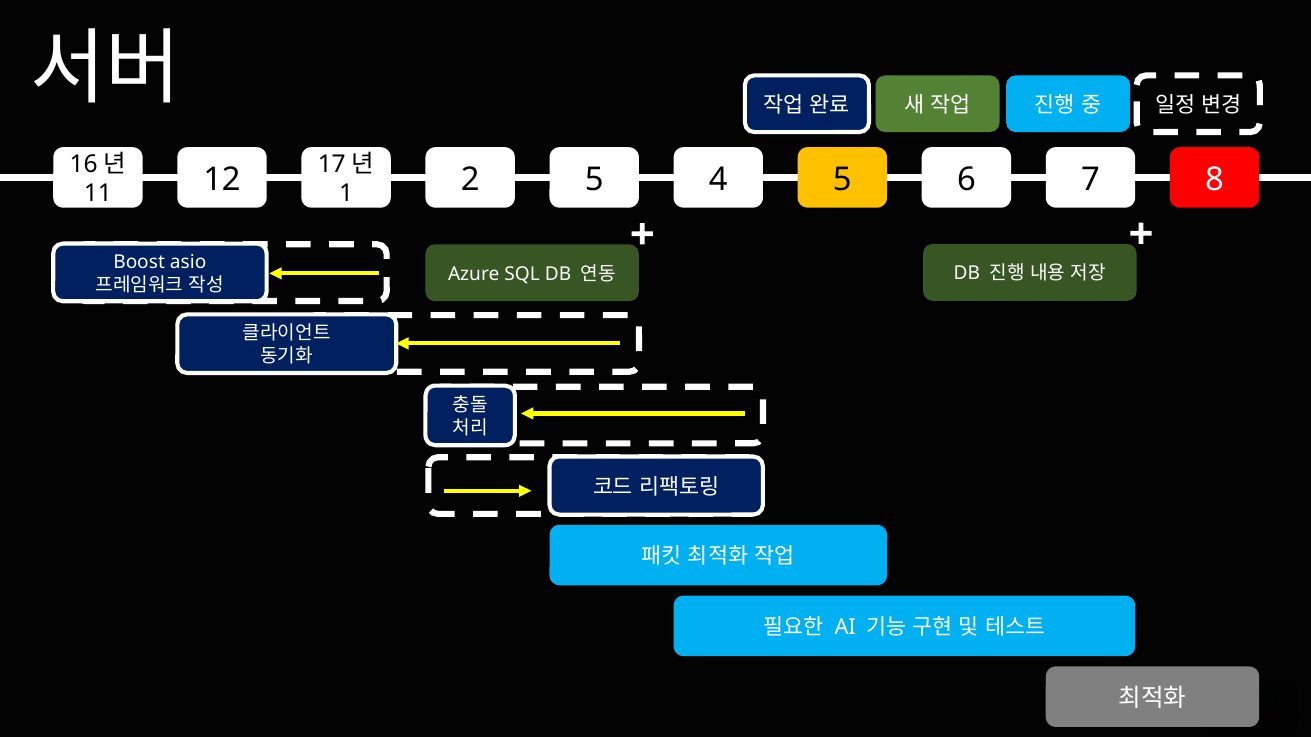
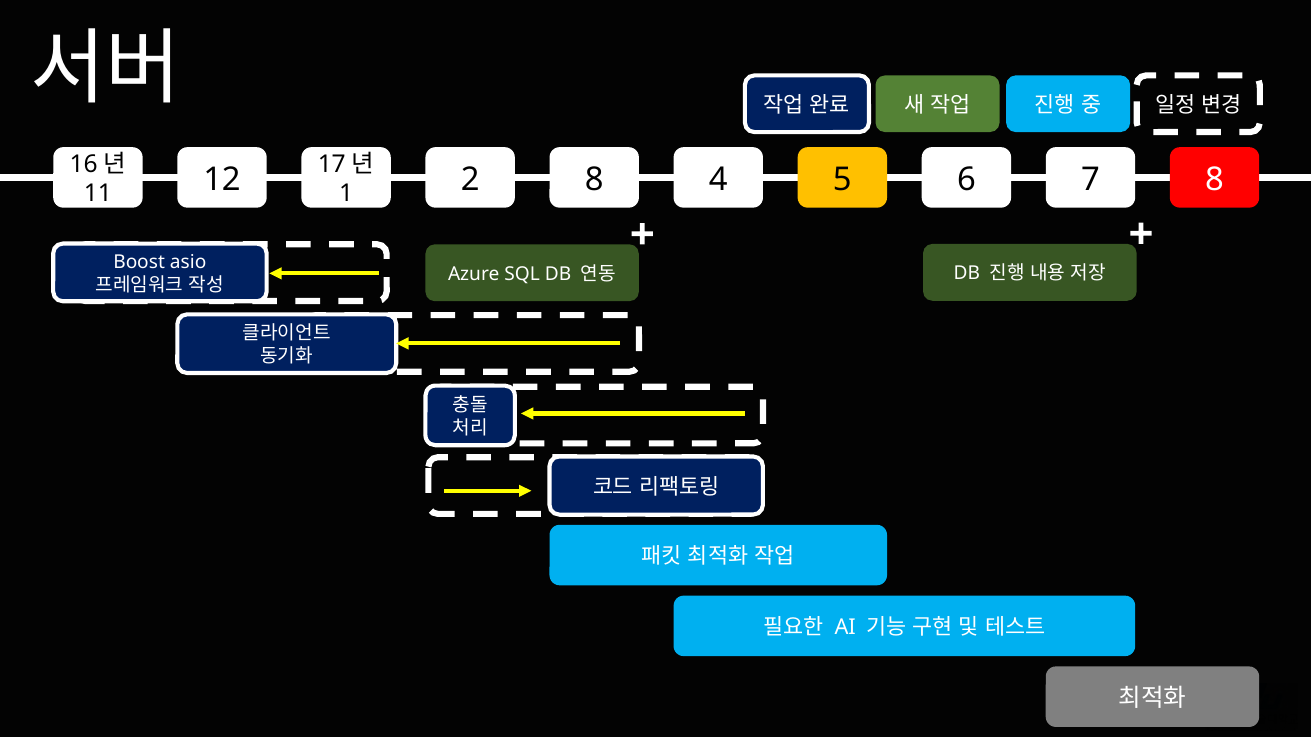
2 5: 5 -> 8
